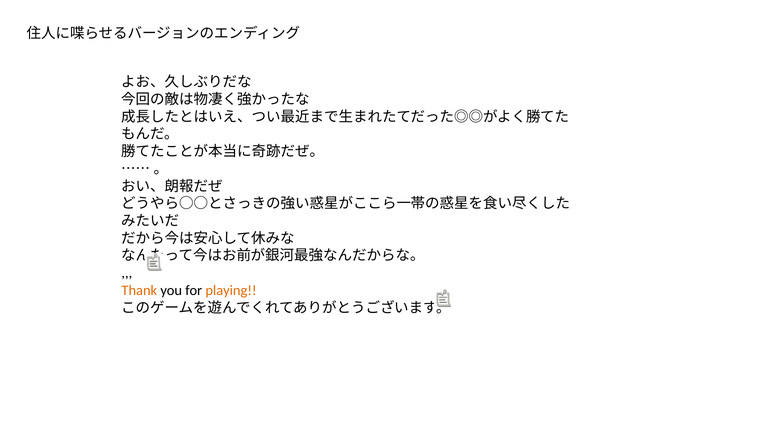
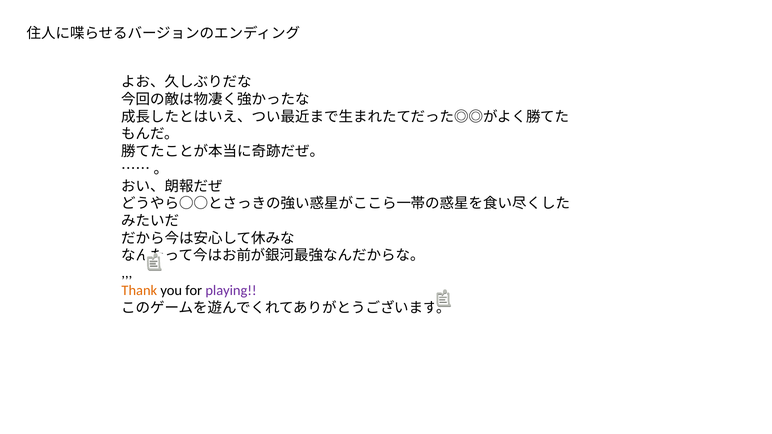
playing colour: orange -> purple
